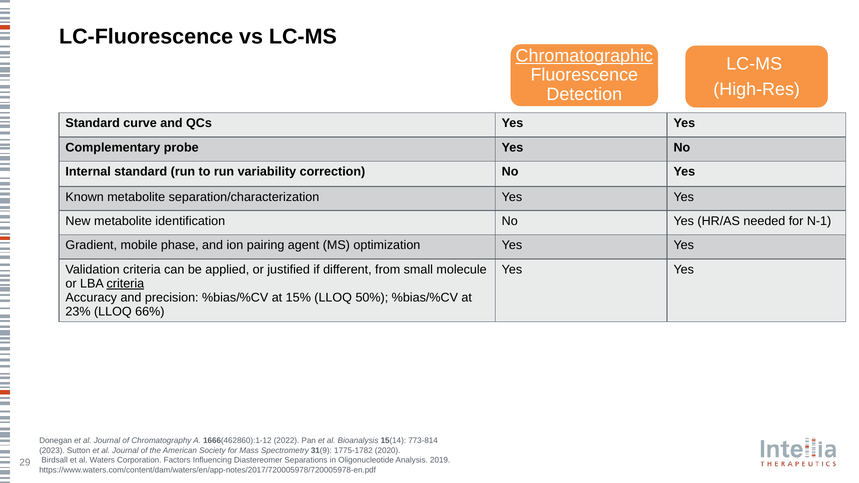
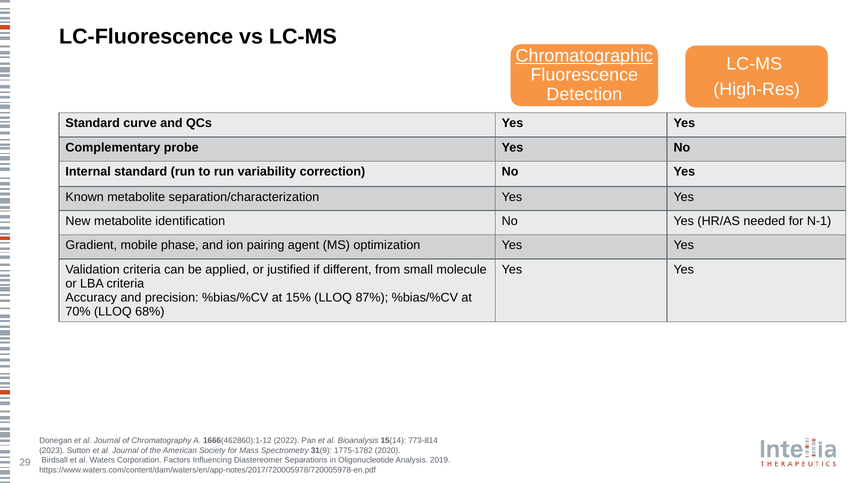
criteria at (125, 284) underline: present -> none
50%: 50% -> 87%
23%: 23% -> 70%
66%: 66% -> 68%
